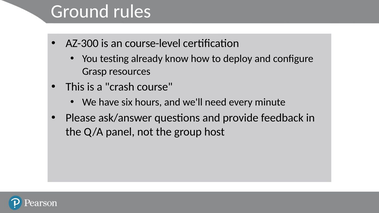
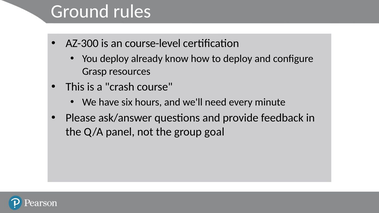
You testing: testing -> deploy
host: host -> goal
